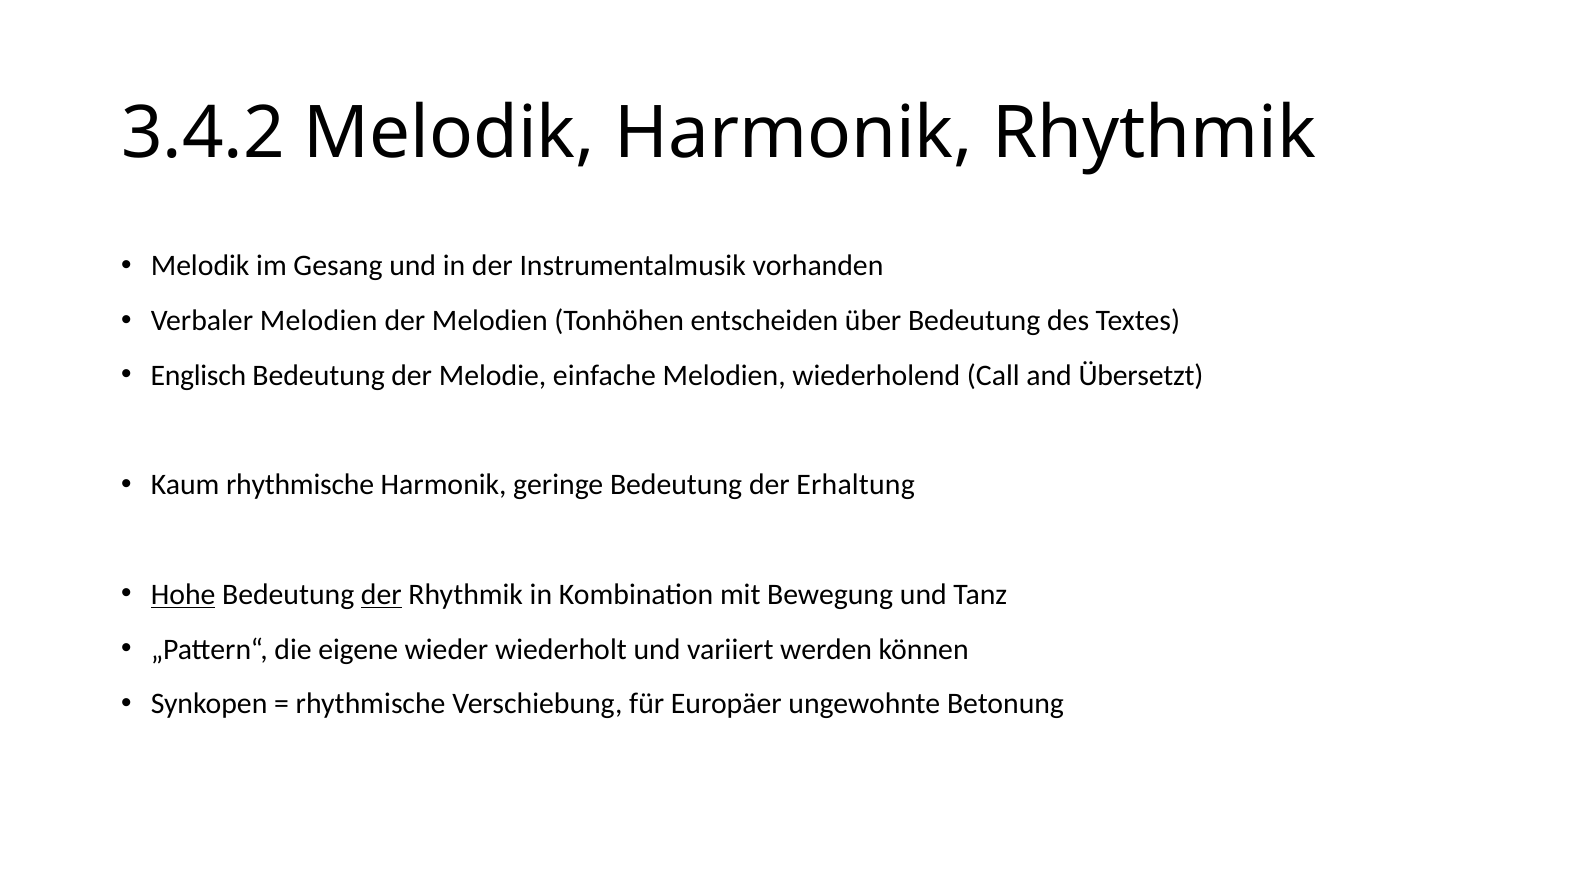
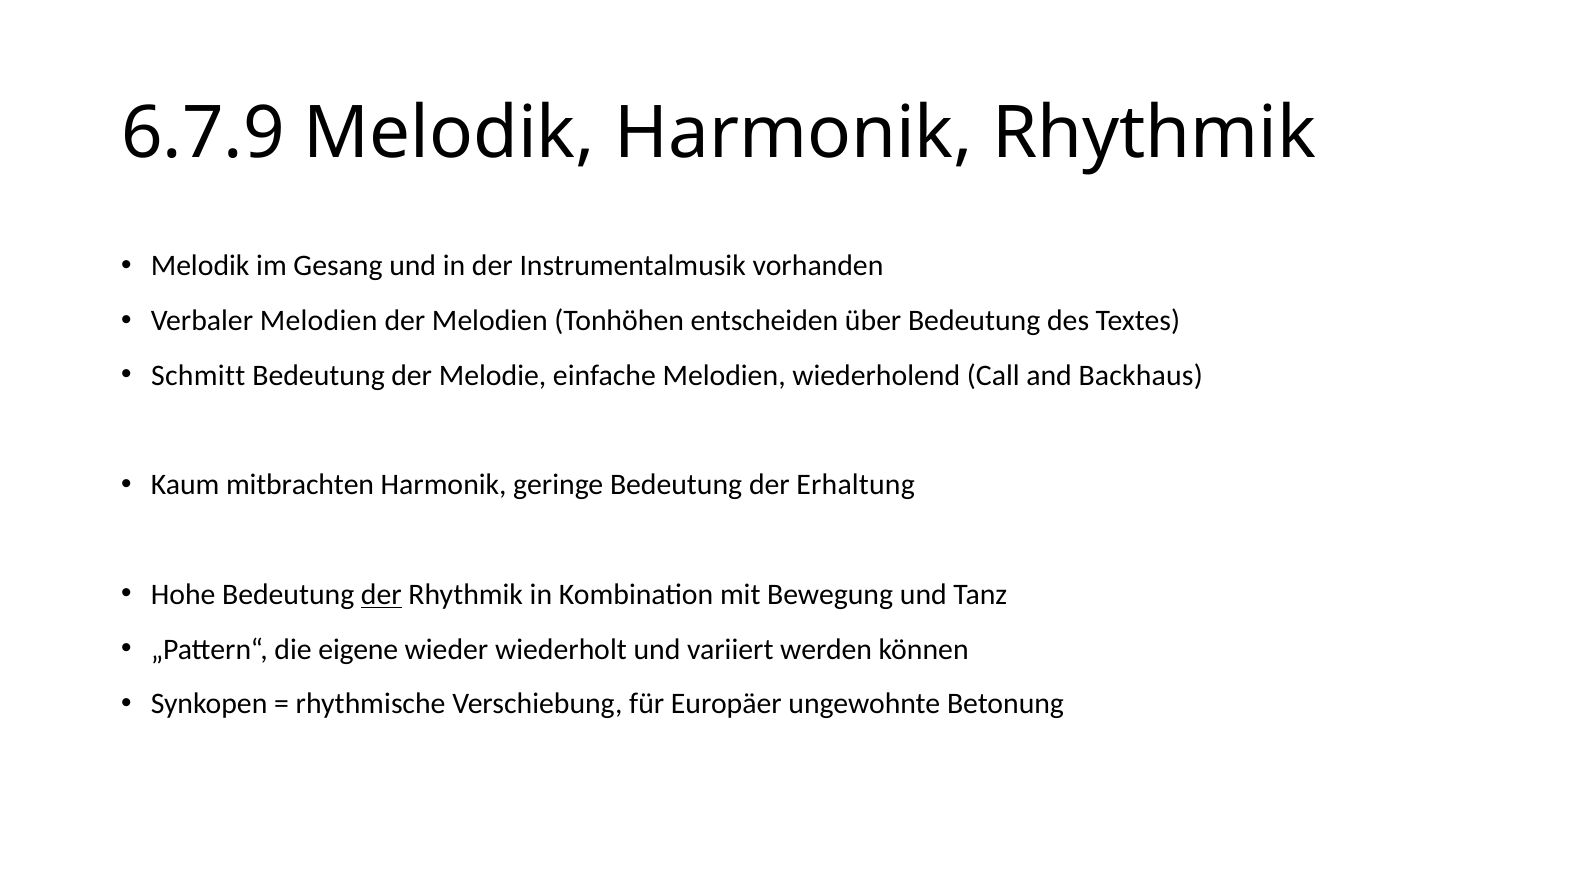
3.4.2: 3.4.2 -> 6.7.9
Englisch: Englisch -> Schmitt
Übersetzt: Übersetzt -> Backhaus
Kaum rhythmische: rhythmische -> mitbrachten
Hohe underline: present -> none
